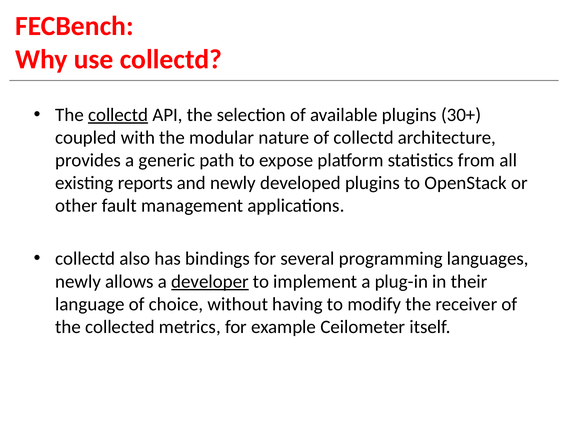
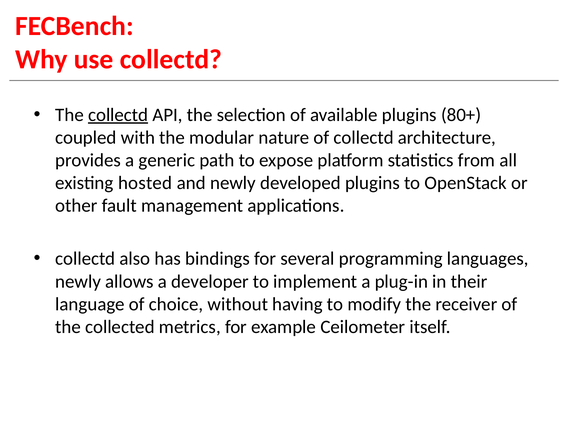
30+: 30+ -> 80+
reports: reports -> hosted
developer underline: present -> none
